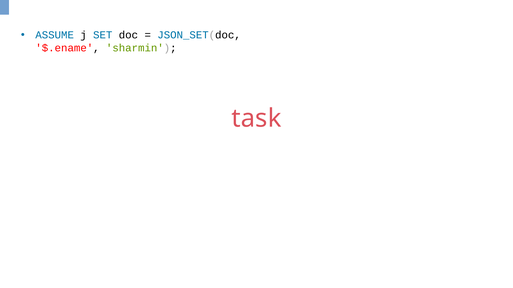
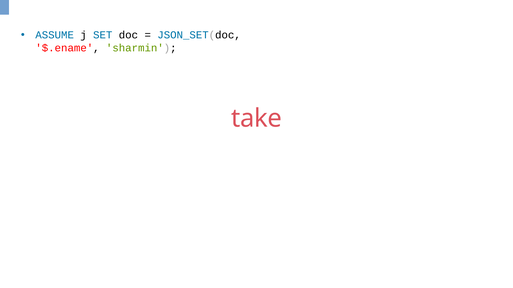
task: task -> take
